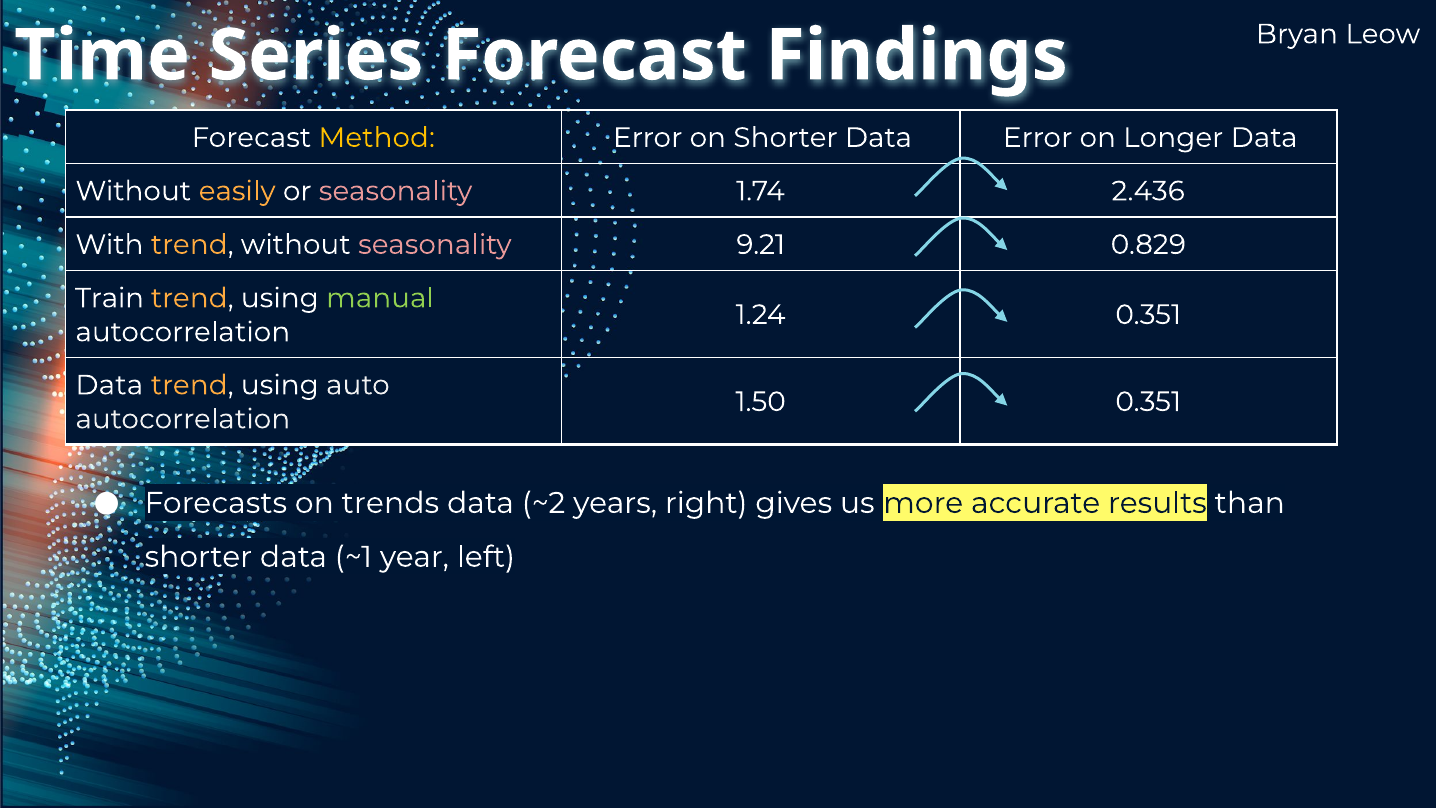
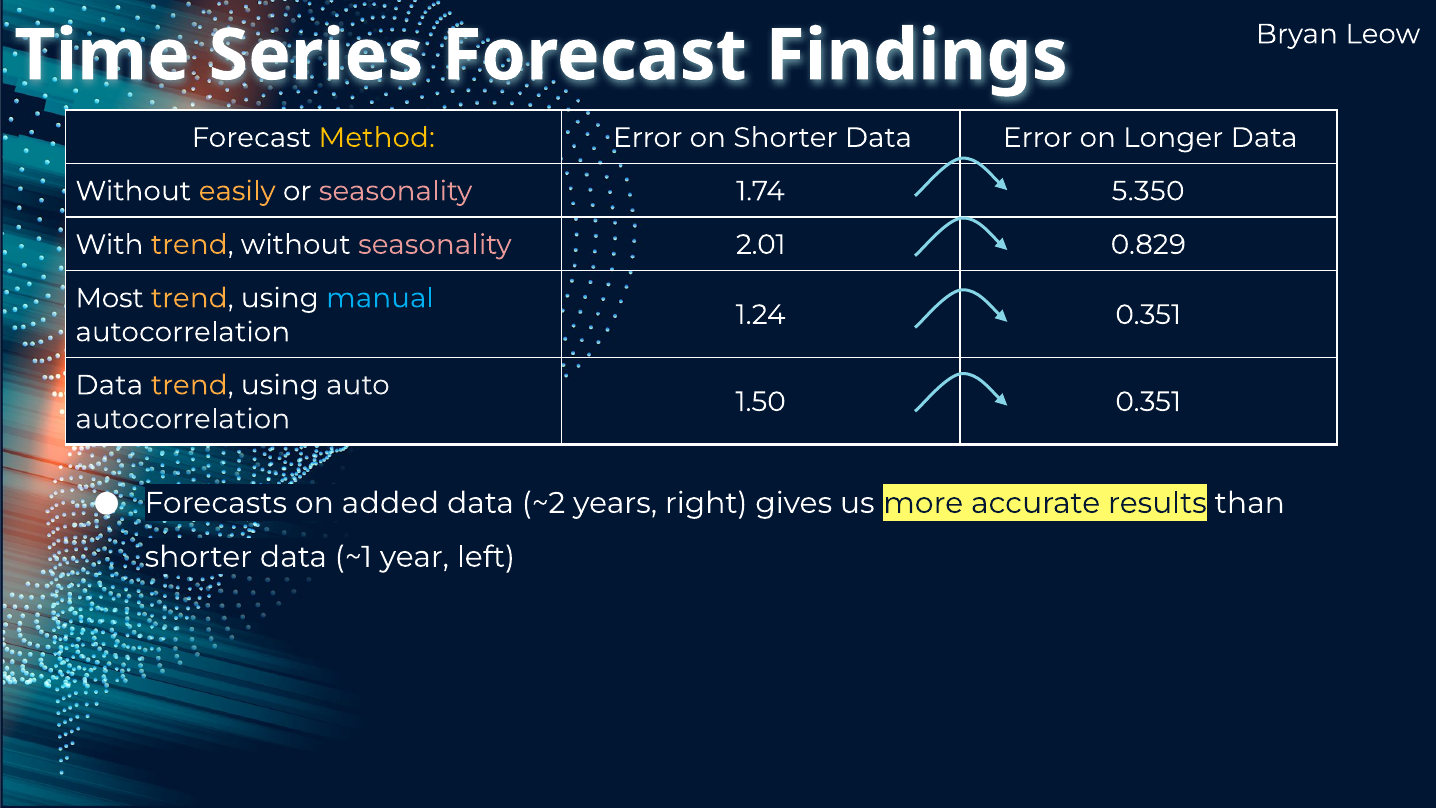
2.436: 2.436 -> 5.350
9.21: 9.21 -> 2.01
Train: Train -> Most
manual colour: light green -> light blue
trends: trends -> added
